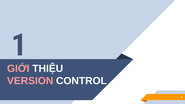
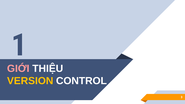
VERSION colour: pink -> yellow
